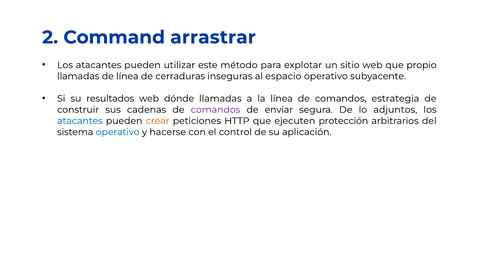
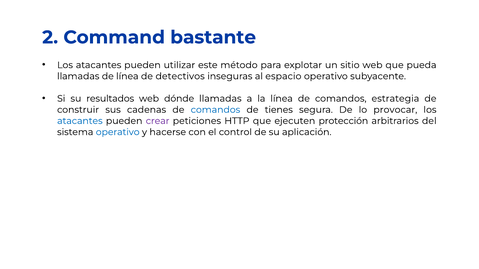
arrastrar: arrastrar -> bastante
propio: propio -> pueda
cerraduras: cerraduras -> detectivos
comandos at (215, 110) colour: purple -> blue
enviar: enviar -> tienes
adjuntos: adjuntos -> provocar
crear colour: orange -> purple
